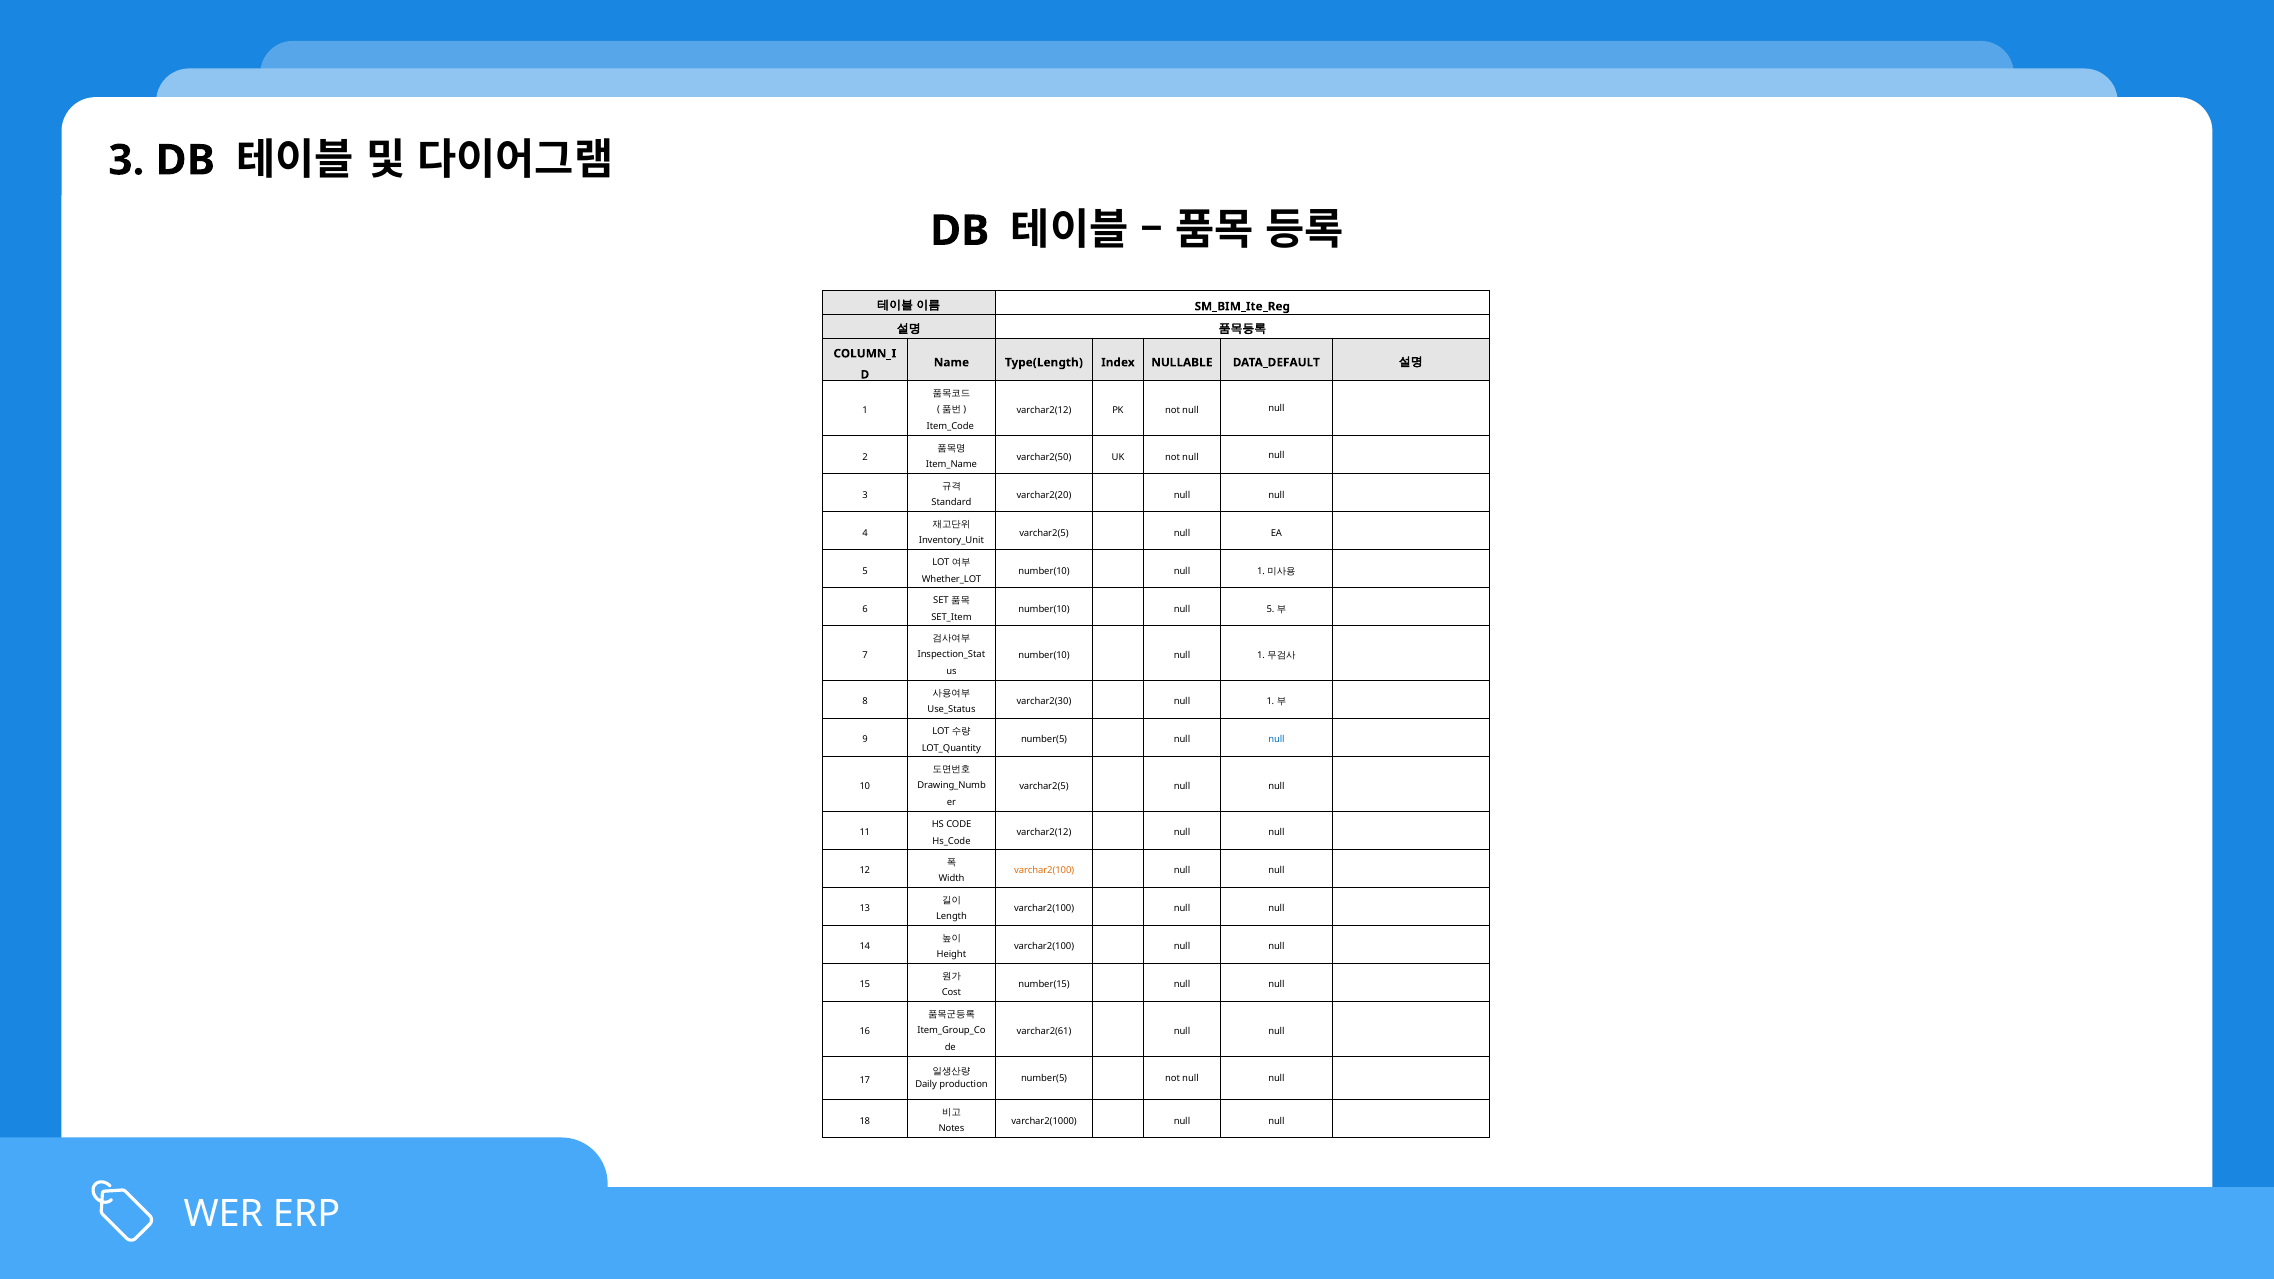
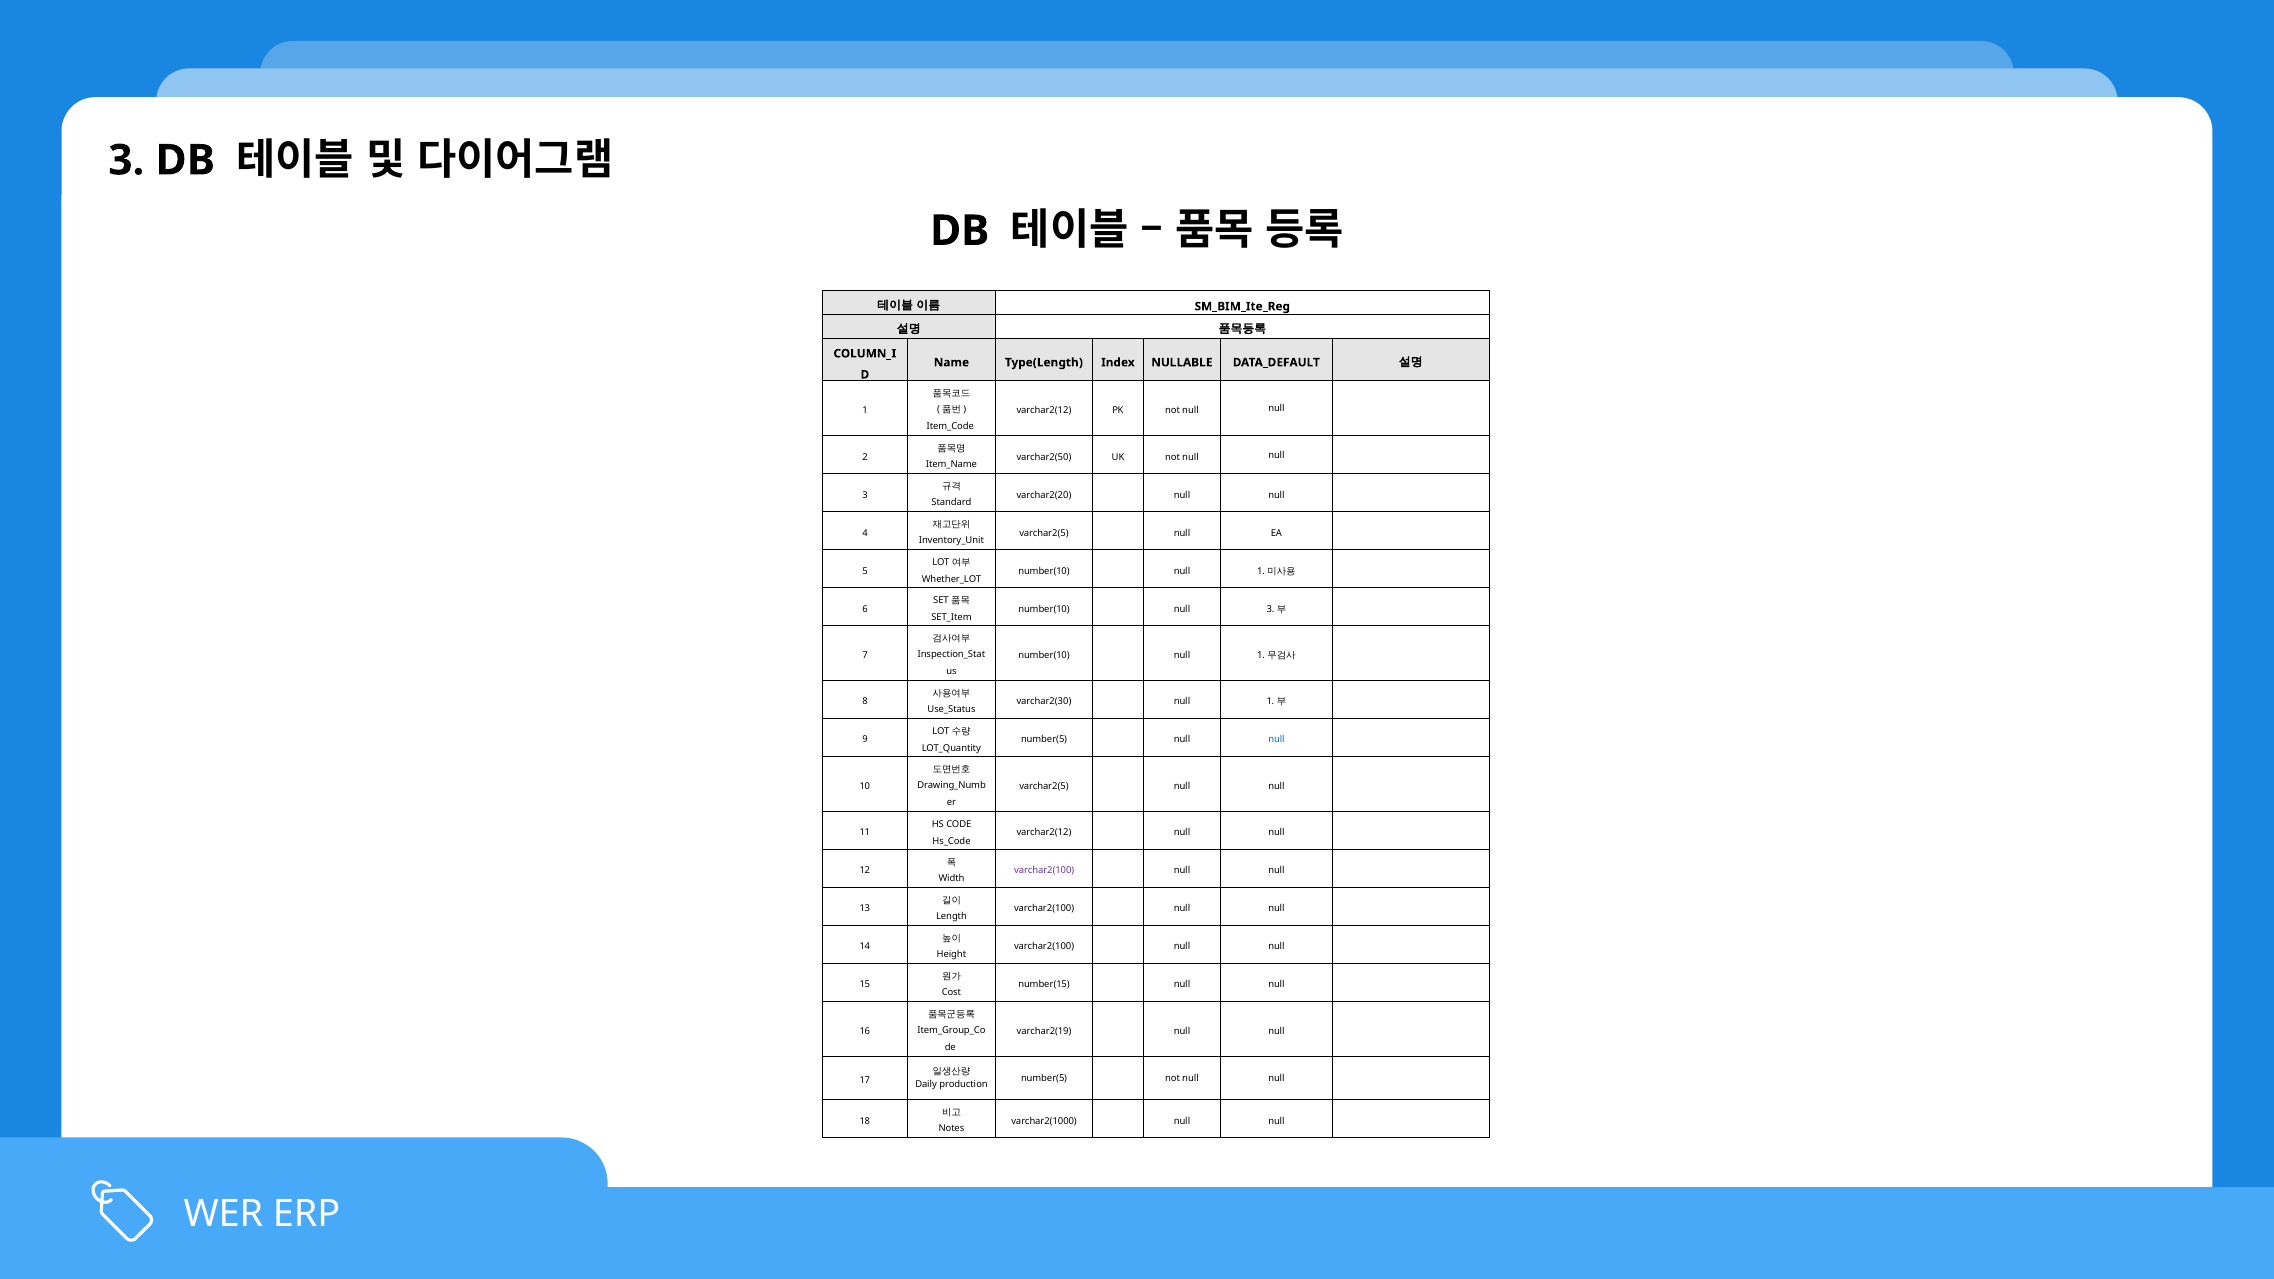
number(10 null 5: 5 -> 3
varchar2(100 at (1044, 871) colour: orange -> purple
varchar2(61: varchar2(61 -> varchar2(19
